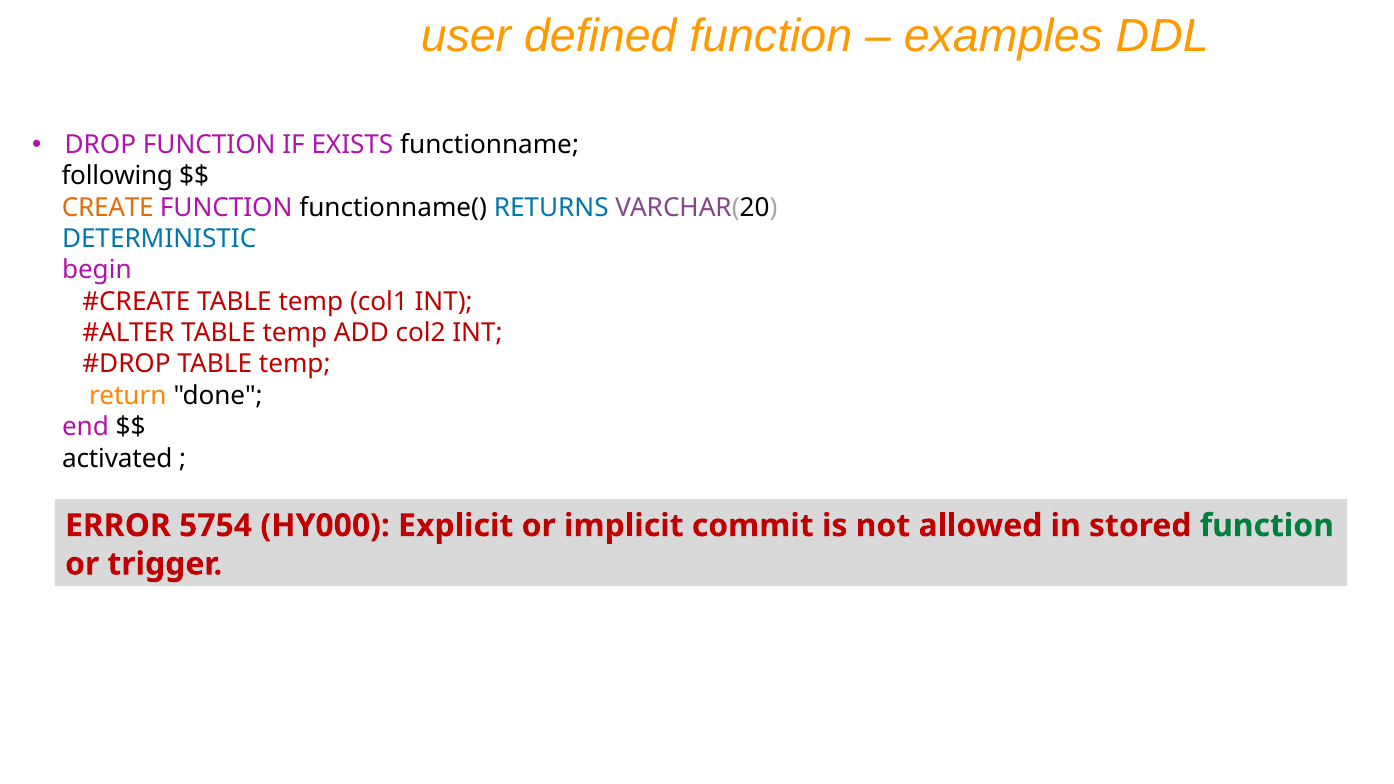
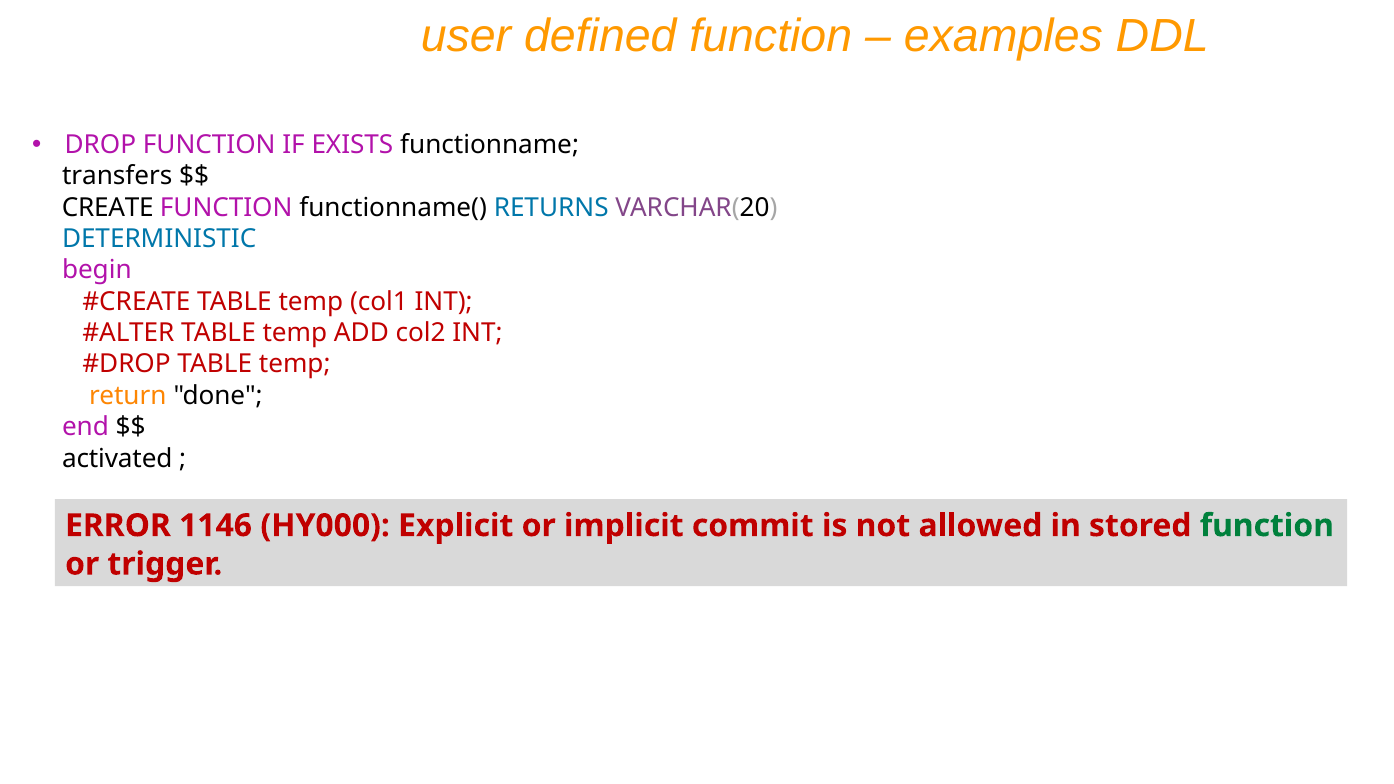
following: following -> transfers
CREATE colour: orange -> black
5754: 5754 -> 1146
